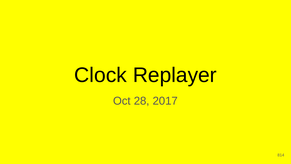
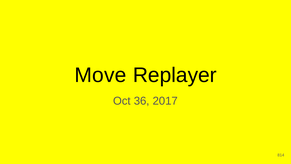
Clock: Clock -> Move
28: 28 -> 36
